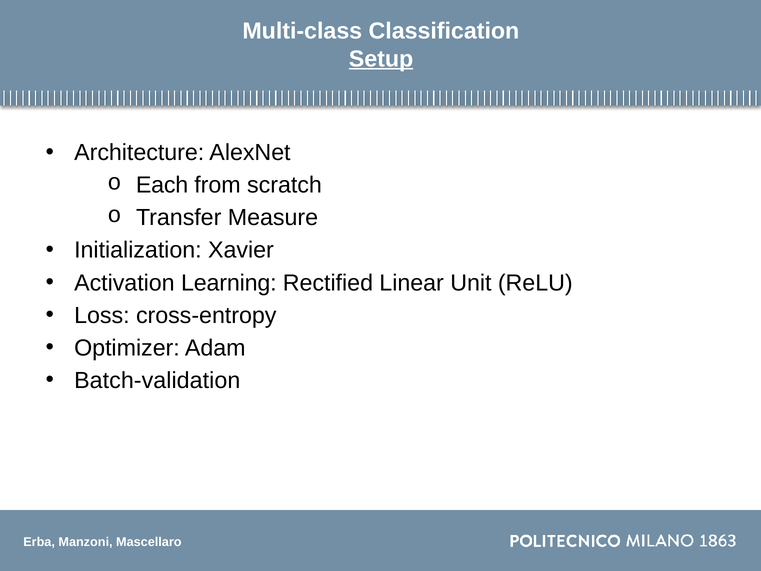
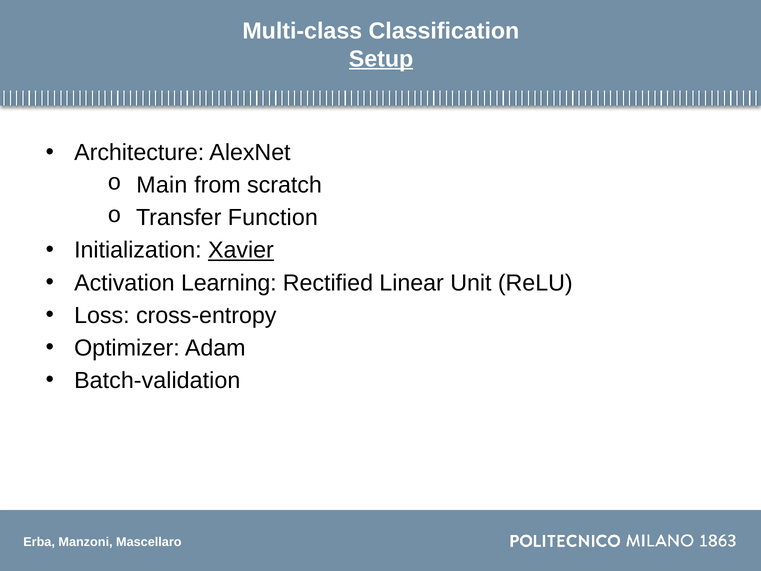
Each: Each -> Main
Measure: Measure -> Function
Xavier underline: none -> present
